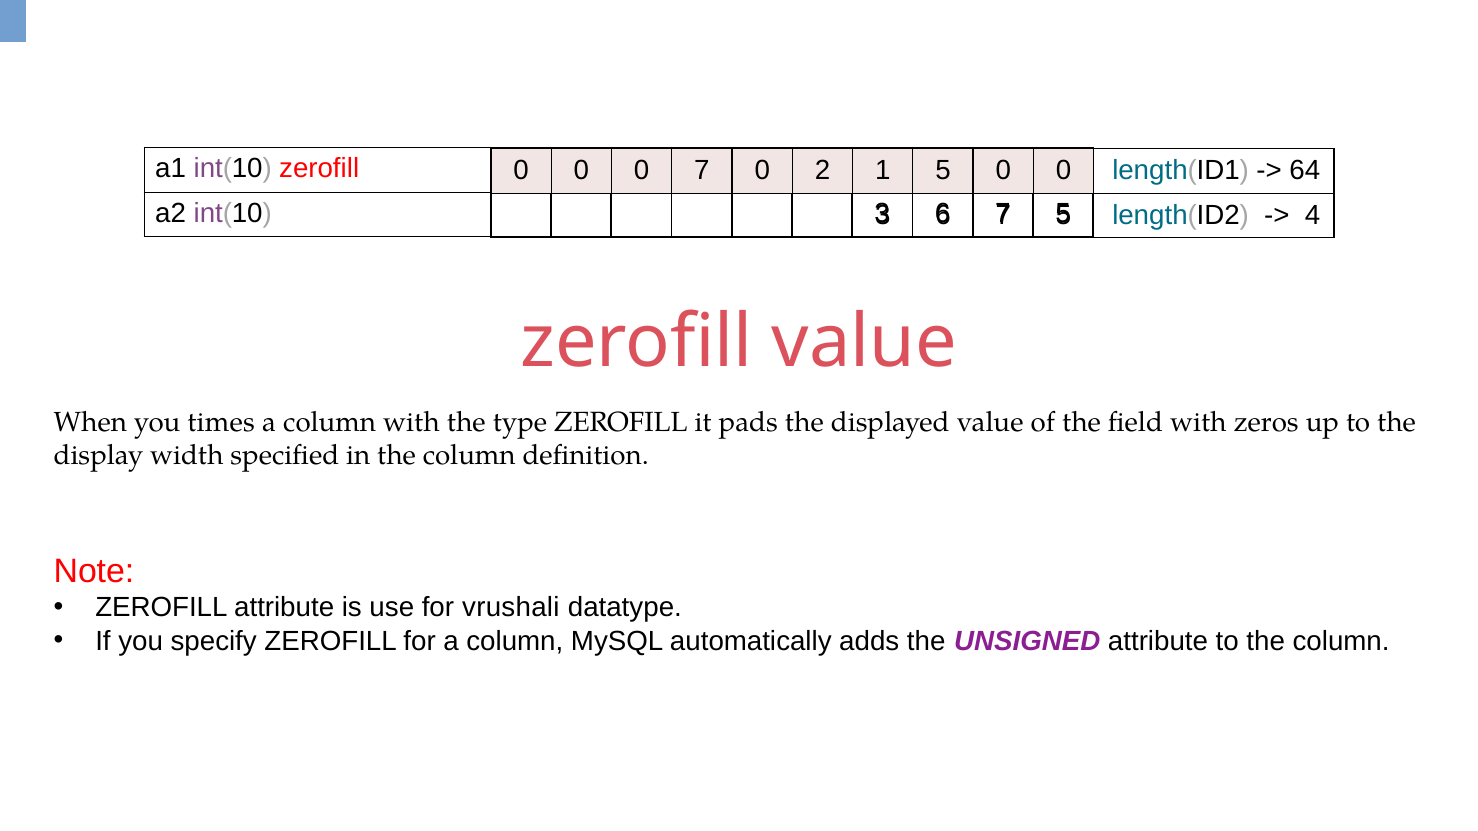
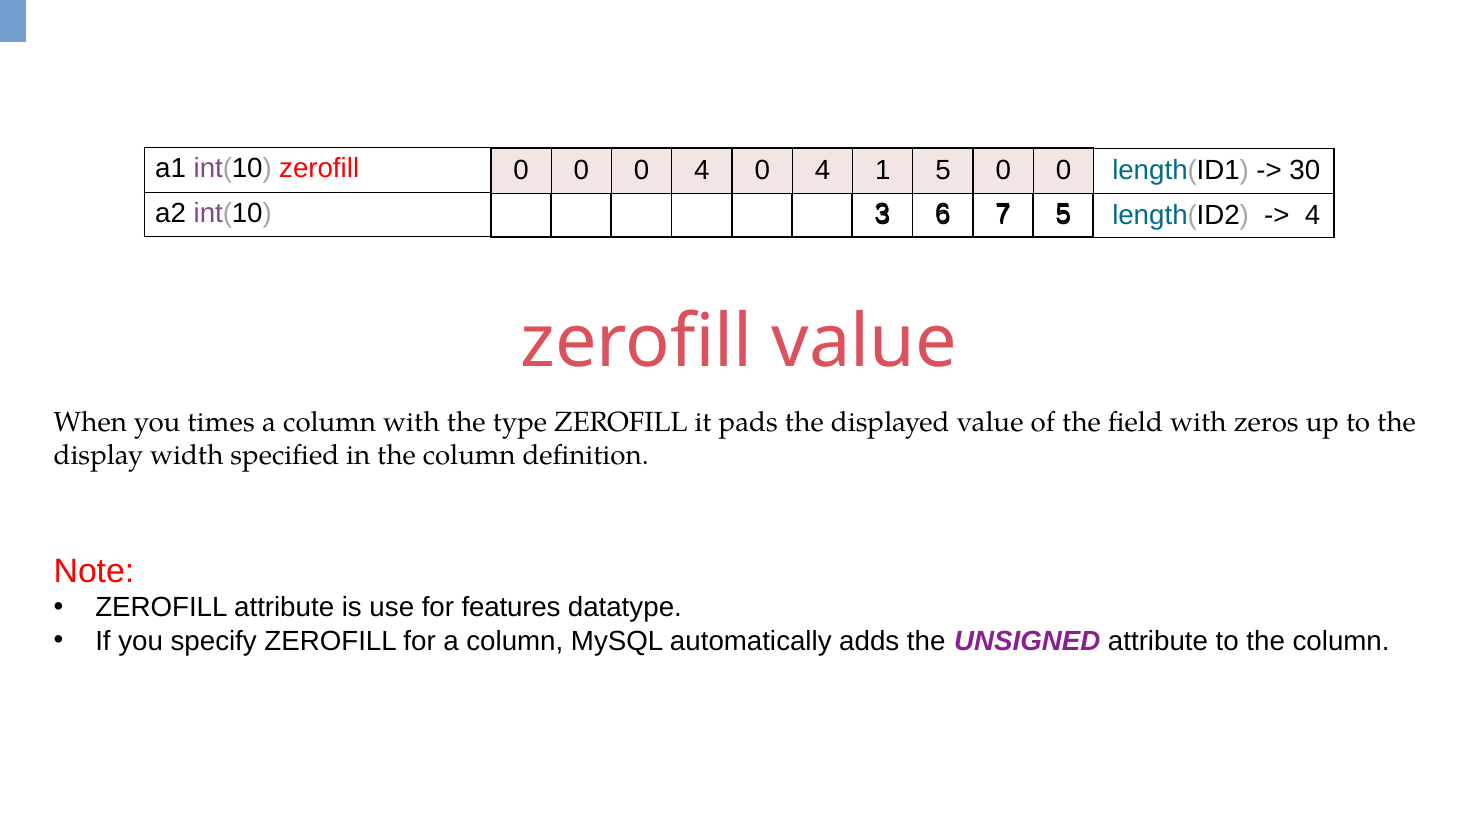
0 0 7: 7 -> 4
2 at (822, 170): 2 -> 4
64: 64 -> 30
vrushali: vrushali -> features
